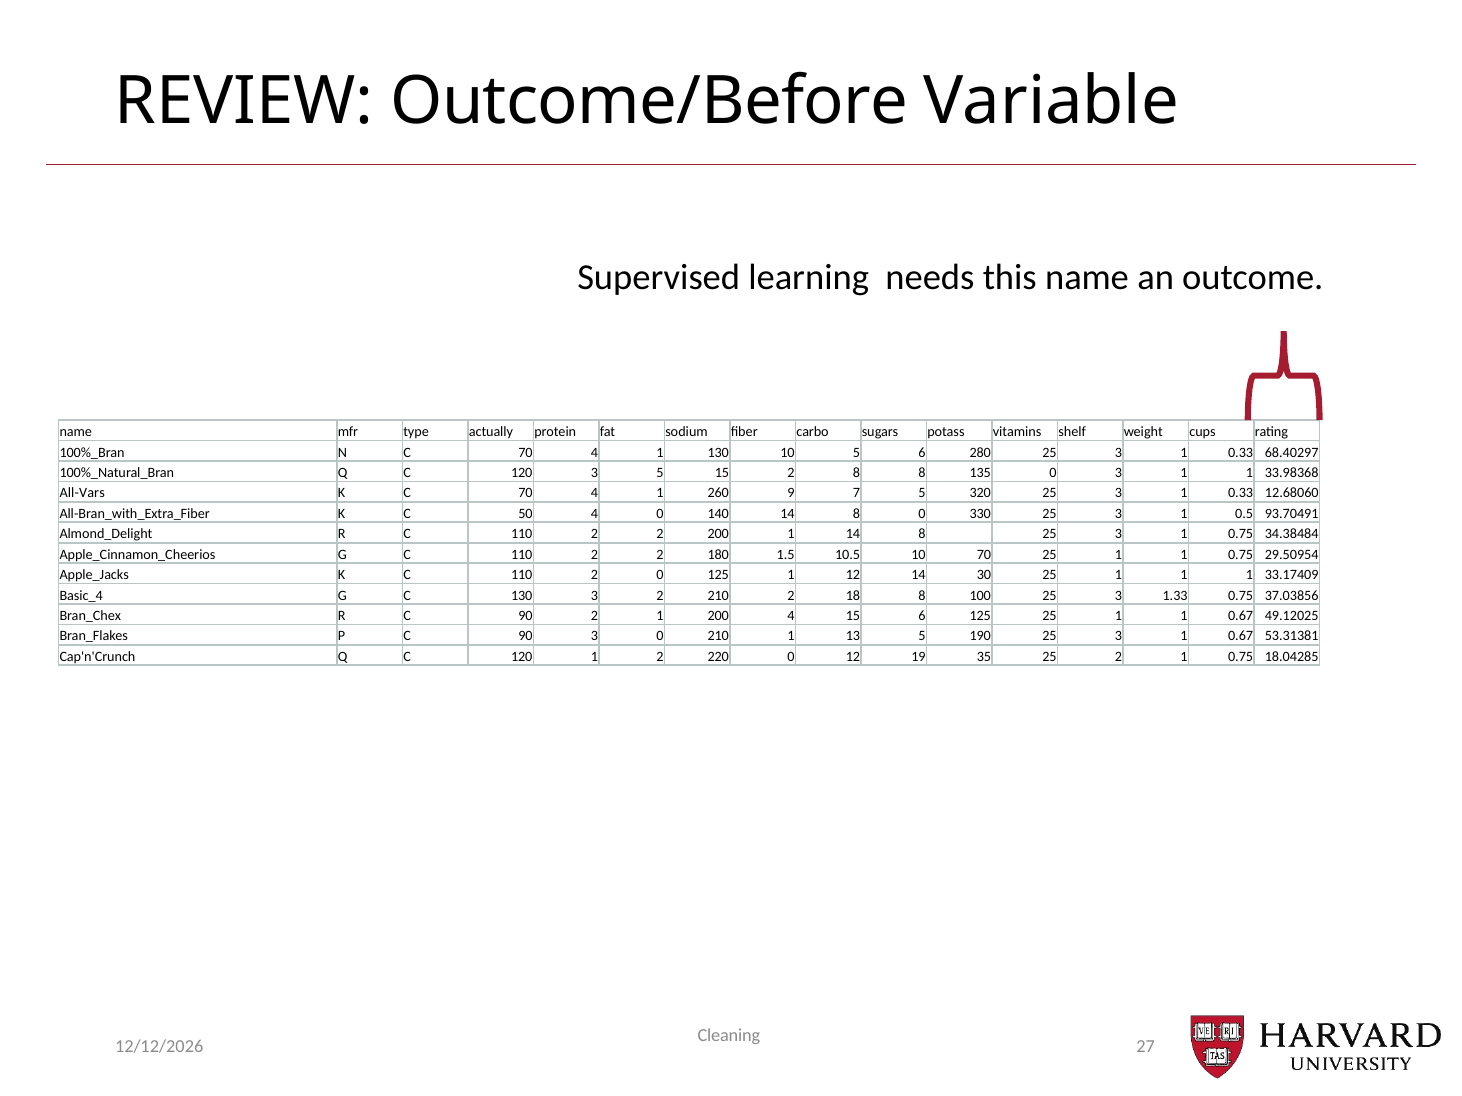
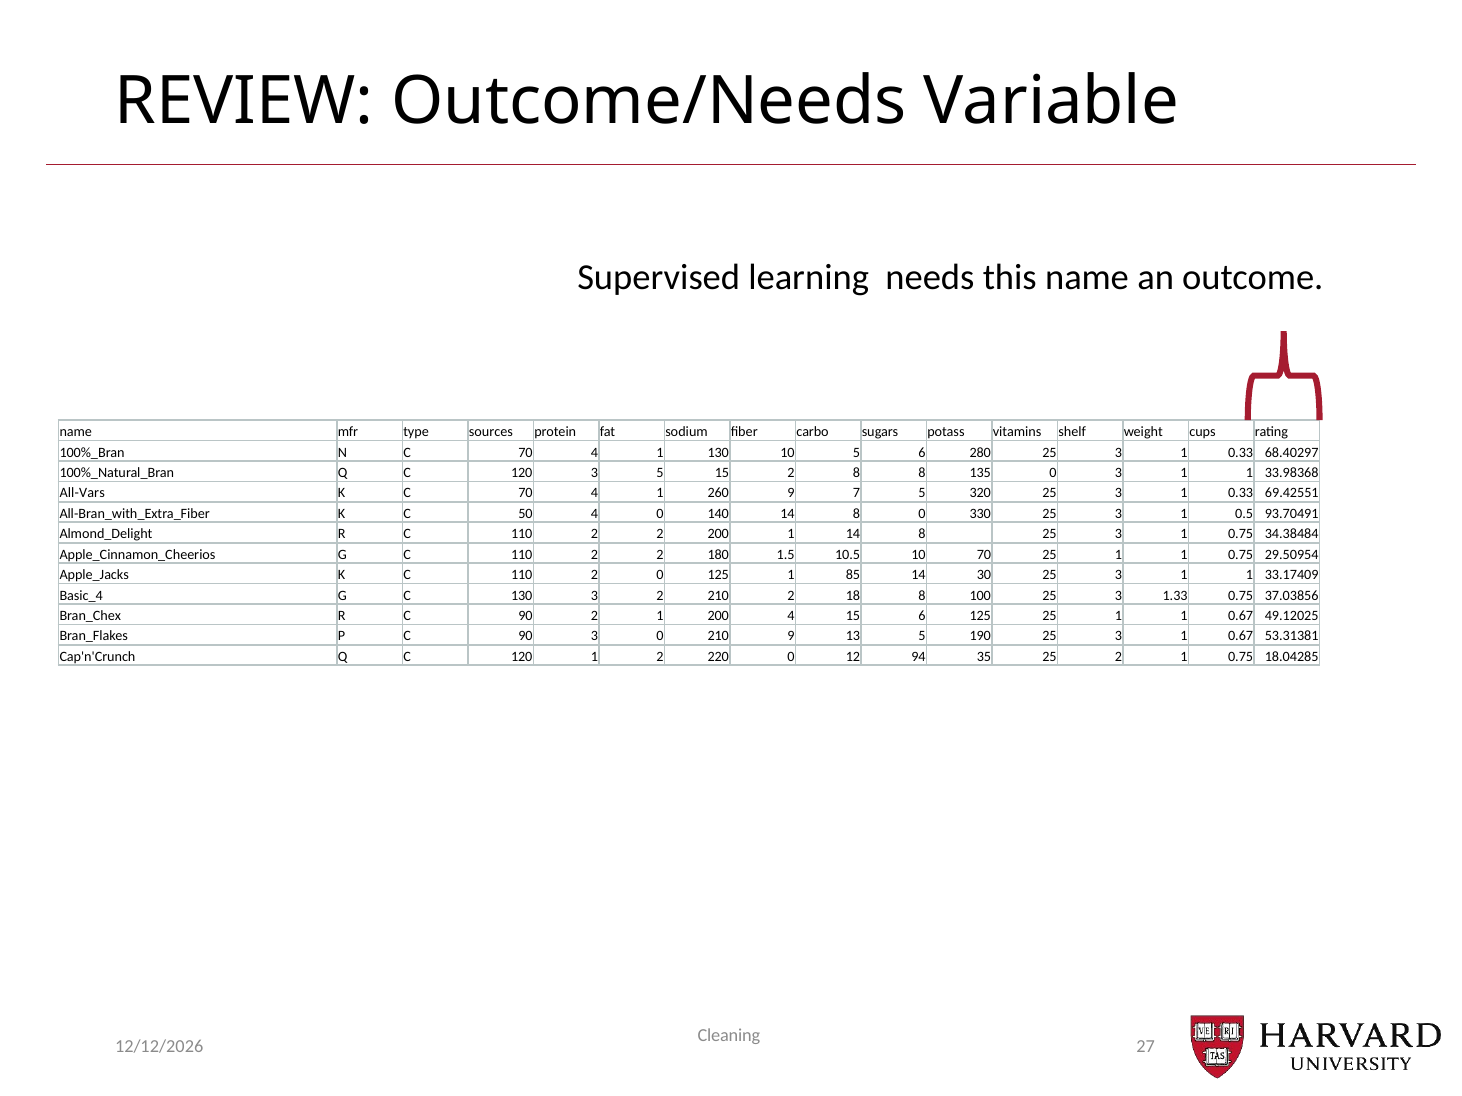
Outcome/Before: Outcome/Before -> Outcome/Needs
actually: actually -> sources
12.68060: 12.68060 -> 69.42551
1 12: 12 -> 85
30 25 1: 1 -> 3
210 1: 1 -> 9
19: 19 -> 94
